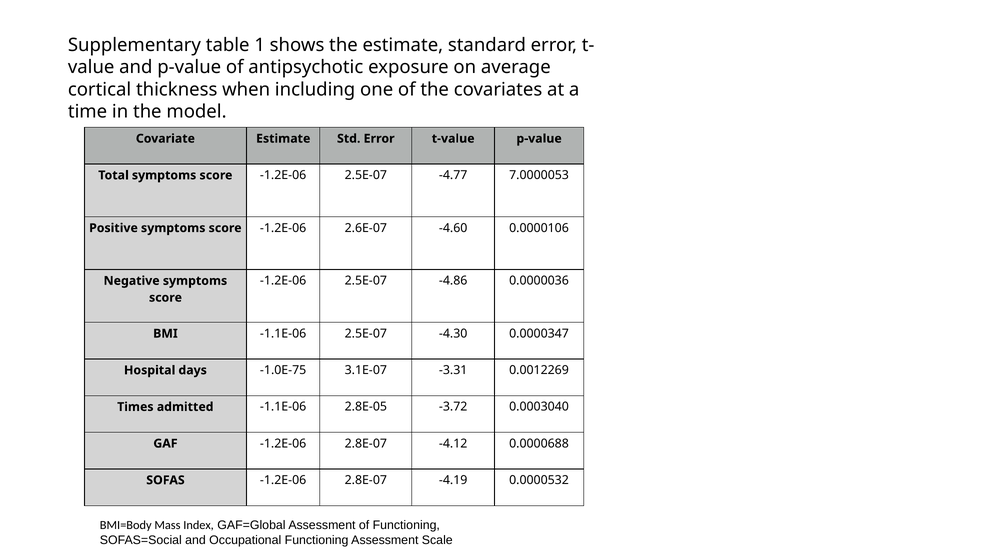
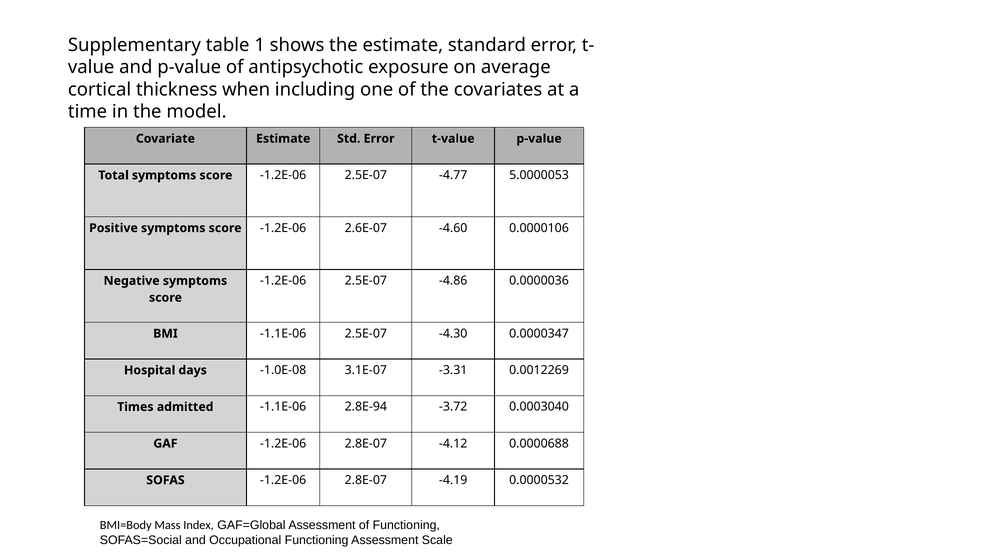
7.0000053: 7.0000053 -> 5.0000053
-1.0E-75: -1.0E-75 -> -1.0E-08
2.8E-05: 2.8E-05 -> 2.8E-94
